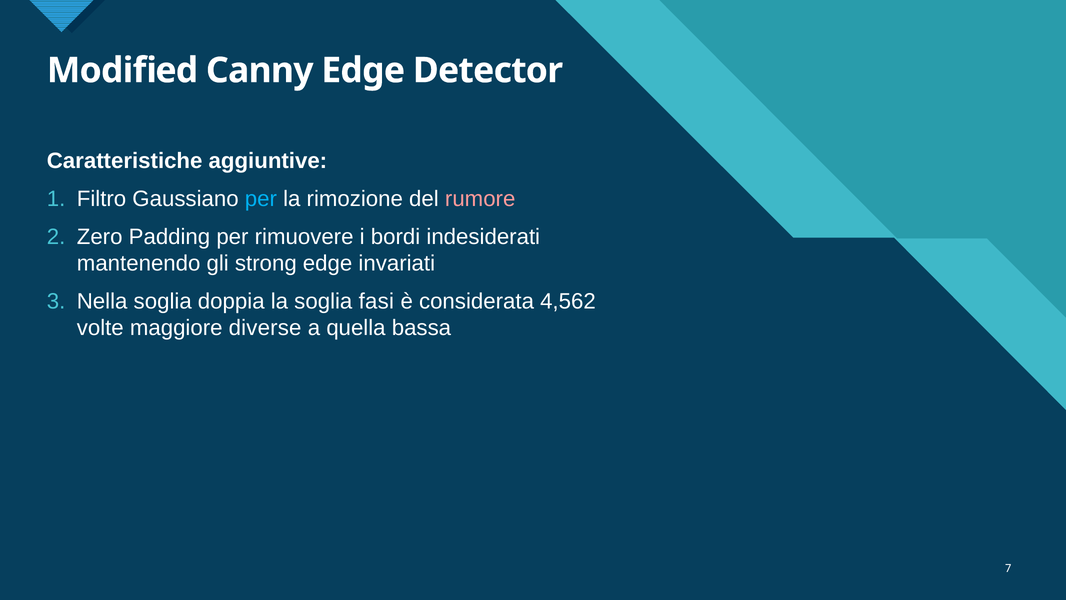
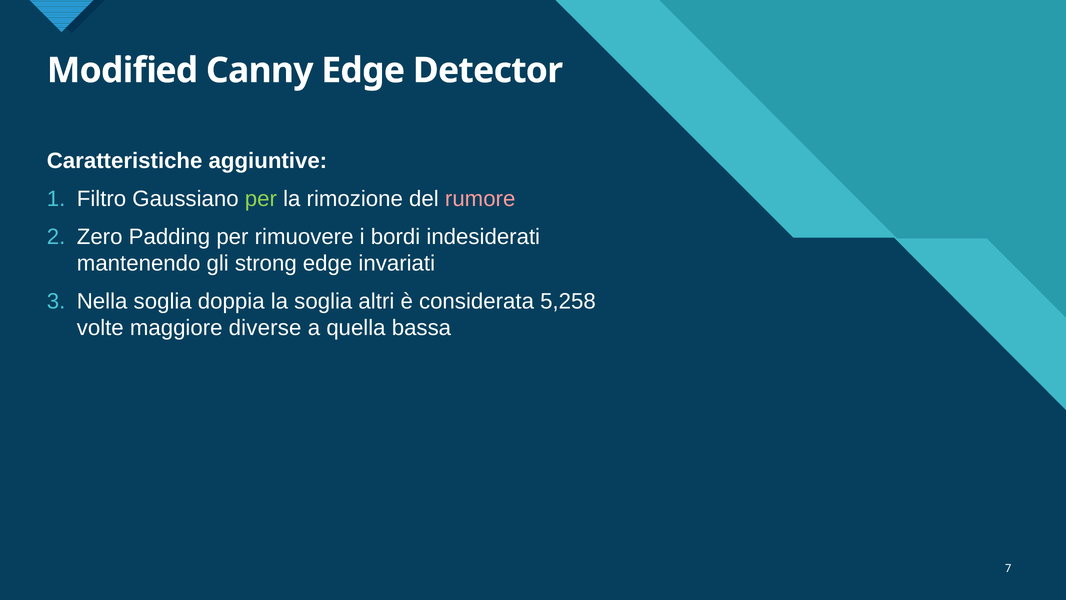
per at (261, 199) colour: light blue -> light green
fasi: fasi -> altri
4,562: 4,562 -> 5,258
